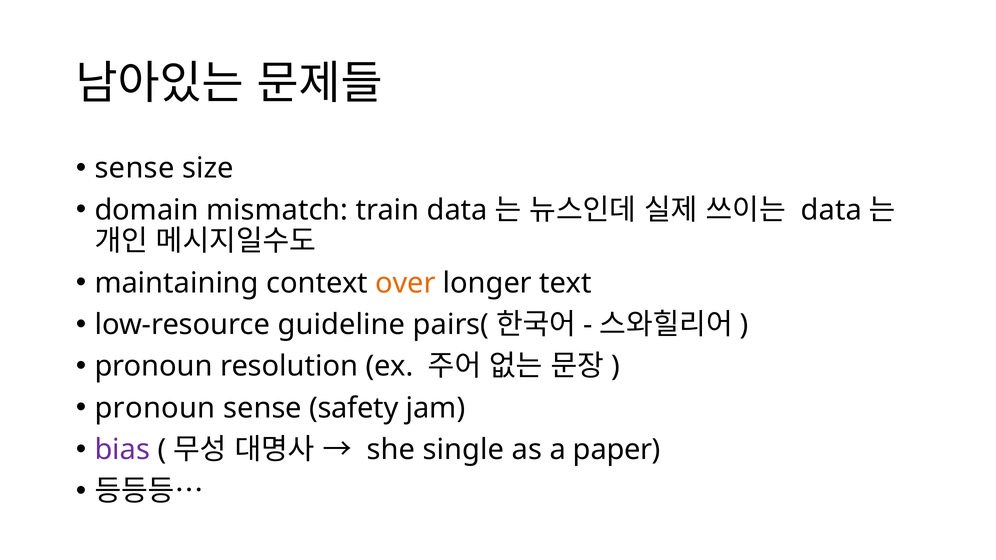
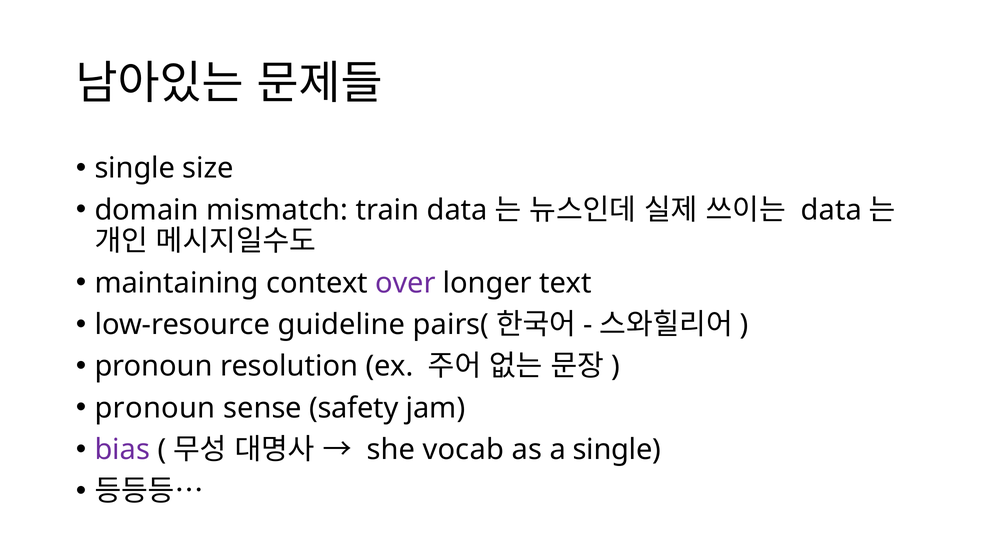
sense at (135, 168): sense -> single
over colour: orange -> purple
single: single -> vocab
a paper: paper -> single
